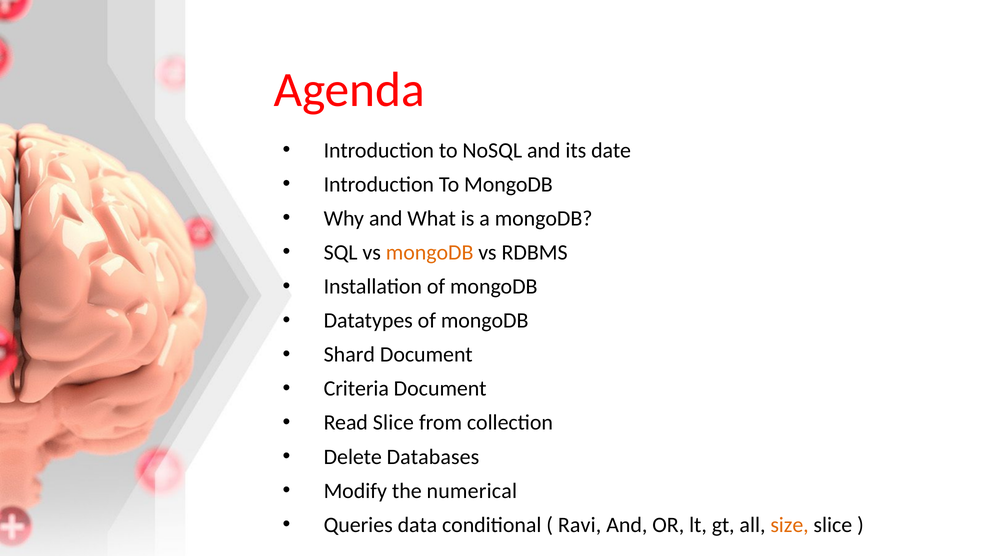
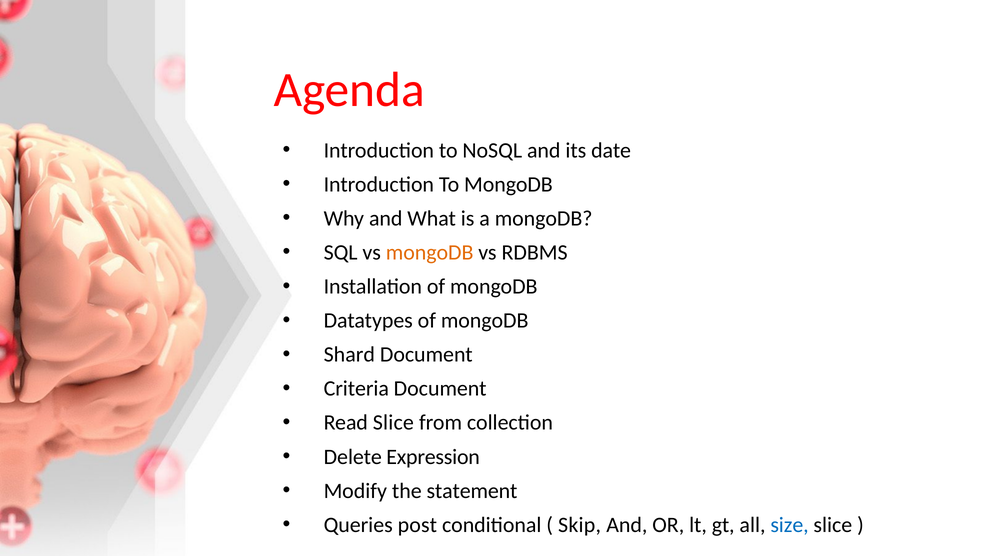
Databases: Databases -> Expression
numerical: numerical -> statement
data: data -> post
Ravi: Ravi -> Skip
size colour: orange -> blue
